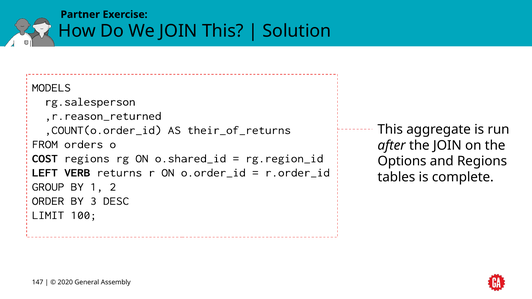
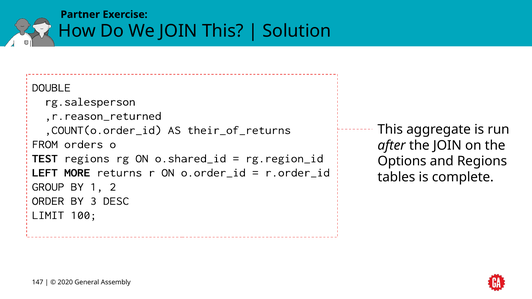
MODELS: MODELS -> DOUBLE
COST: COST -> TEST
VERB: VERB -> MORE
